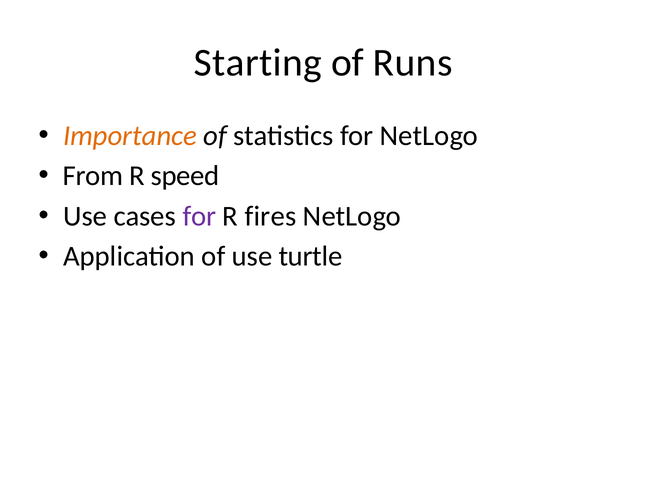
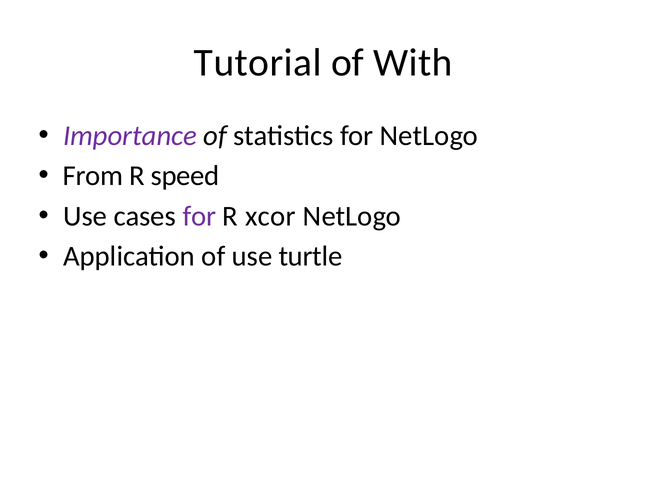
Starting: Starting -> Tutorial
Runs: Runs -> With
Importance colour: orange -> purple
fires: fires -> xcor
